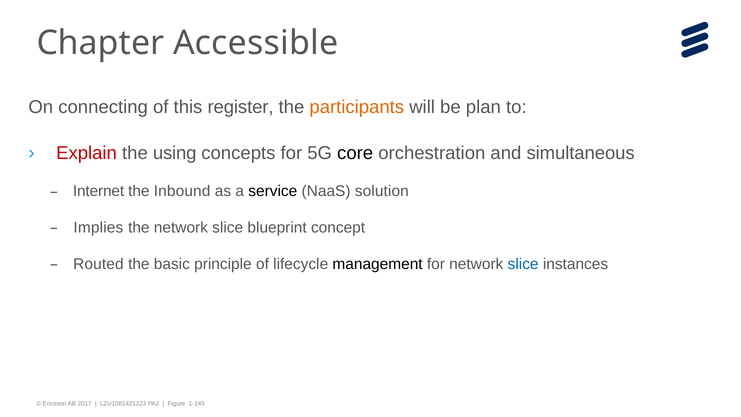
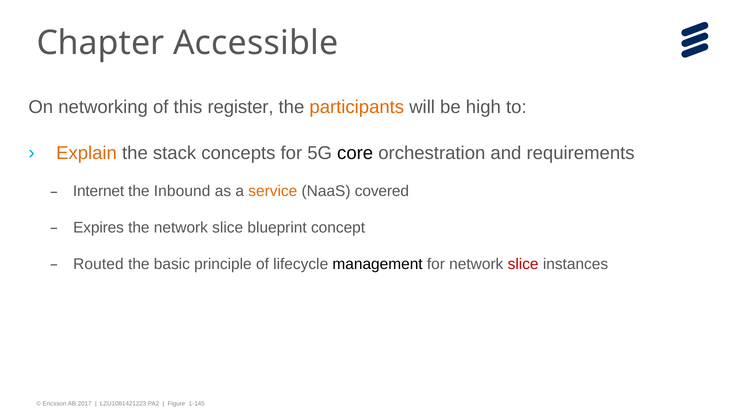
connecting: connecting -> networking
plan: plan -> high
Explain colour: red -> orange
using: using -> stack
simultaneous: simultaneous -> requirements
service colour: black -> orange
solution: solution -> covered
Implies: Implies -> Expires
slice at (523, 264) colour: blue -> red
